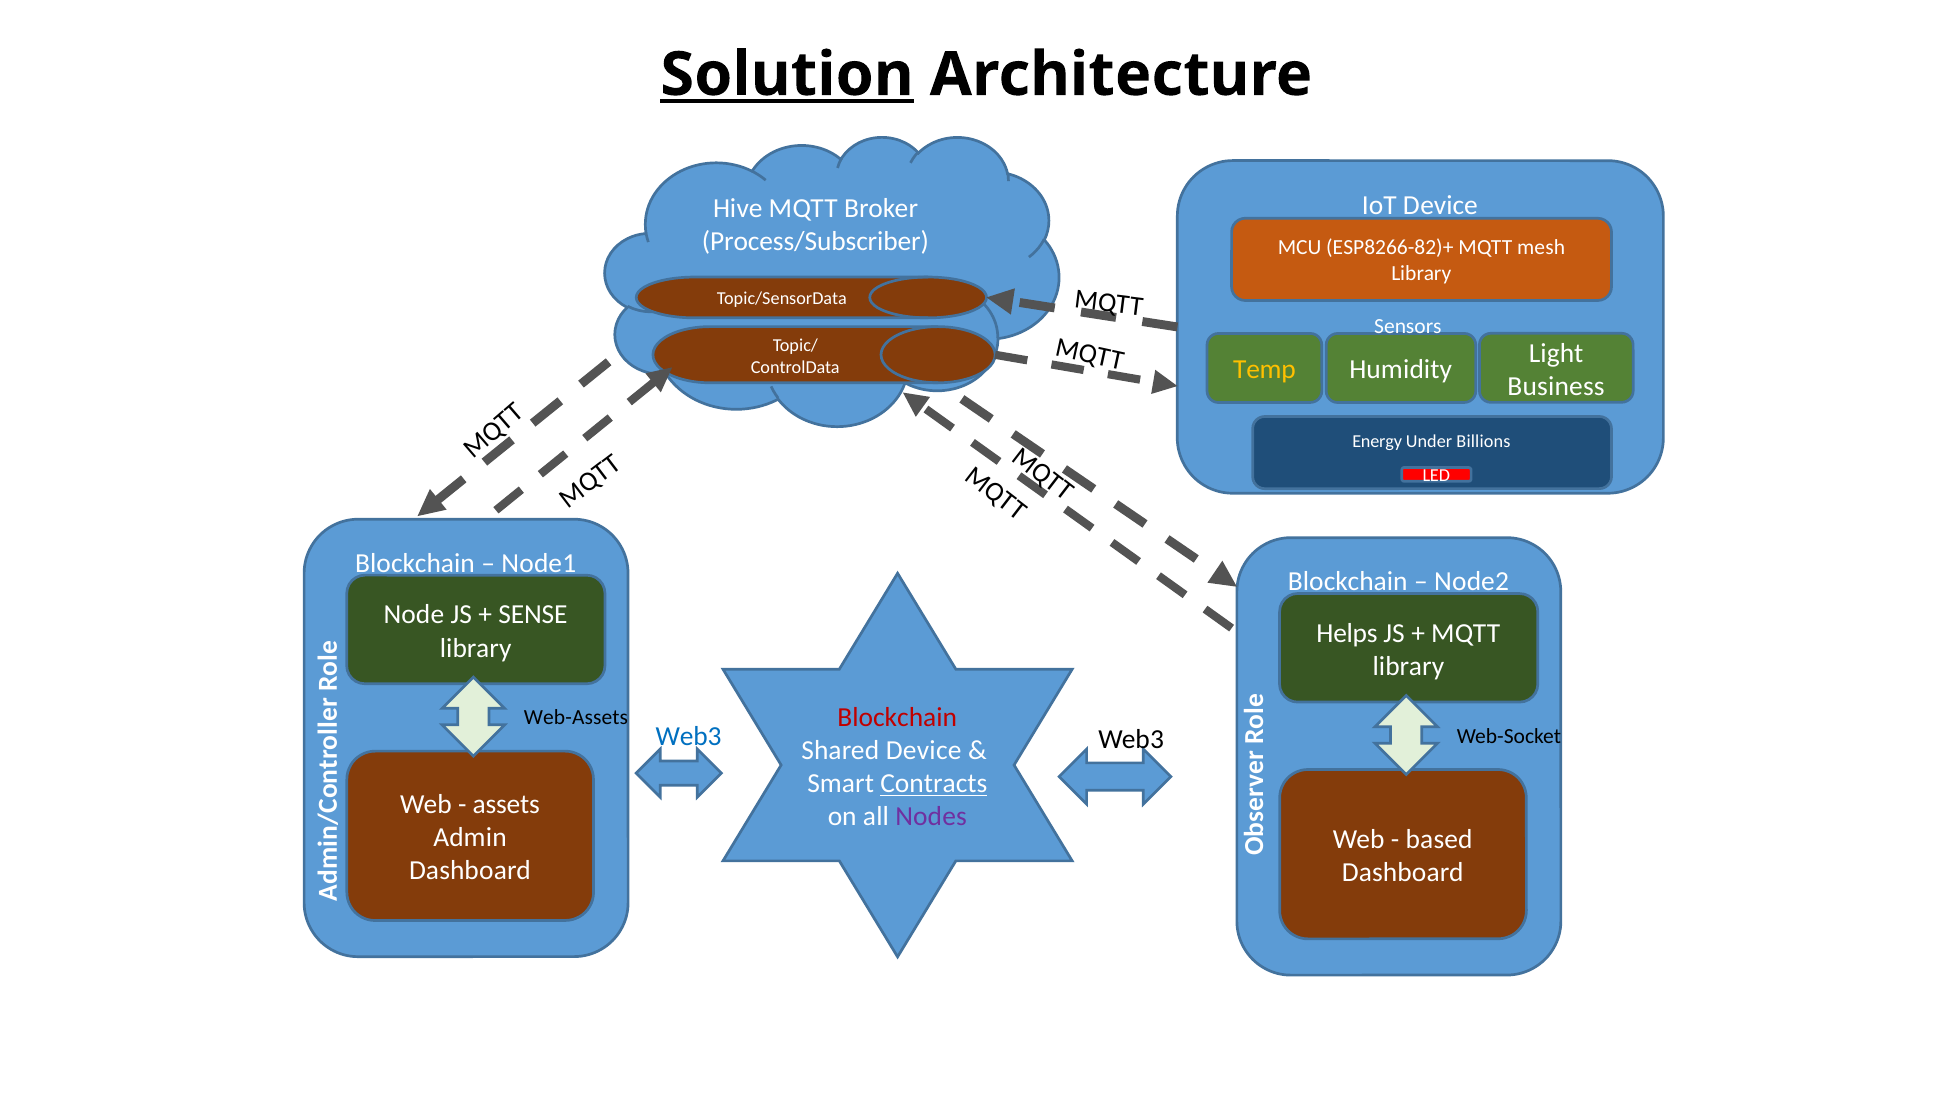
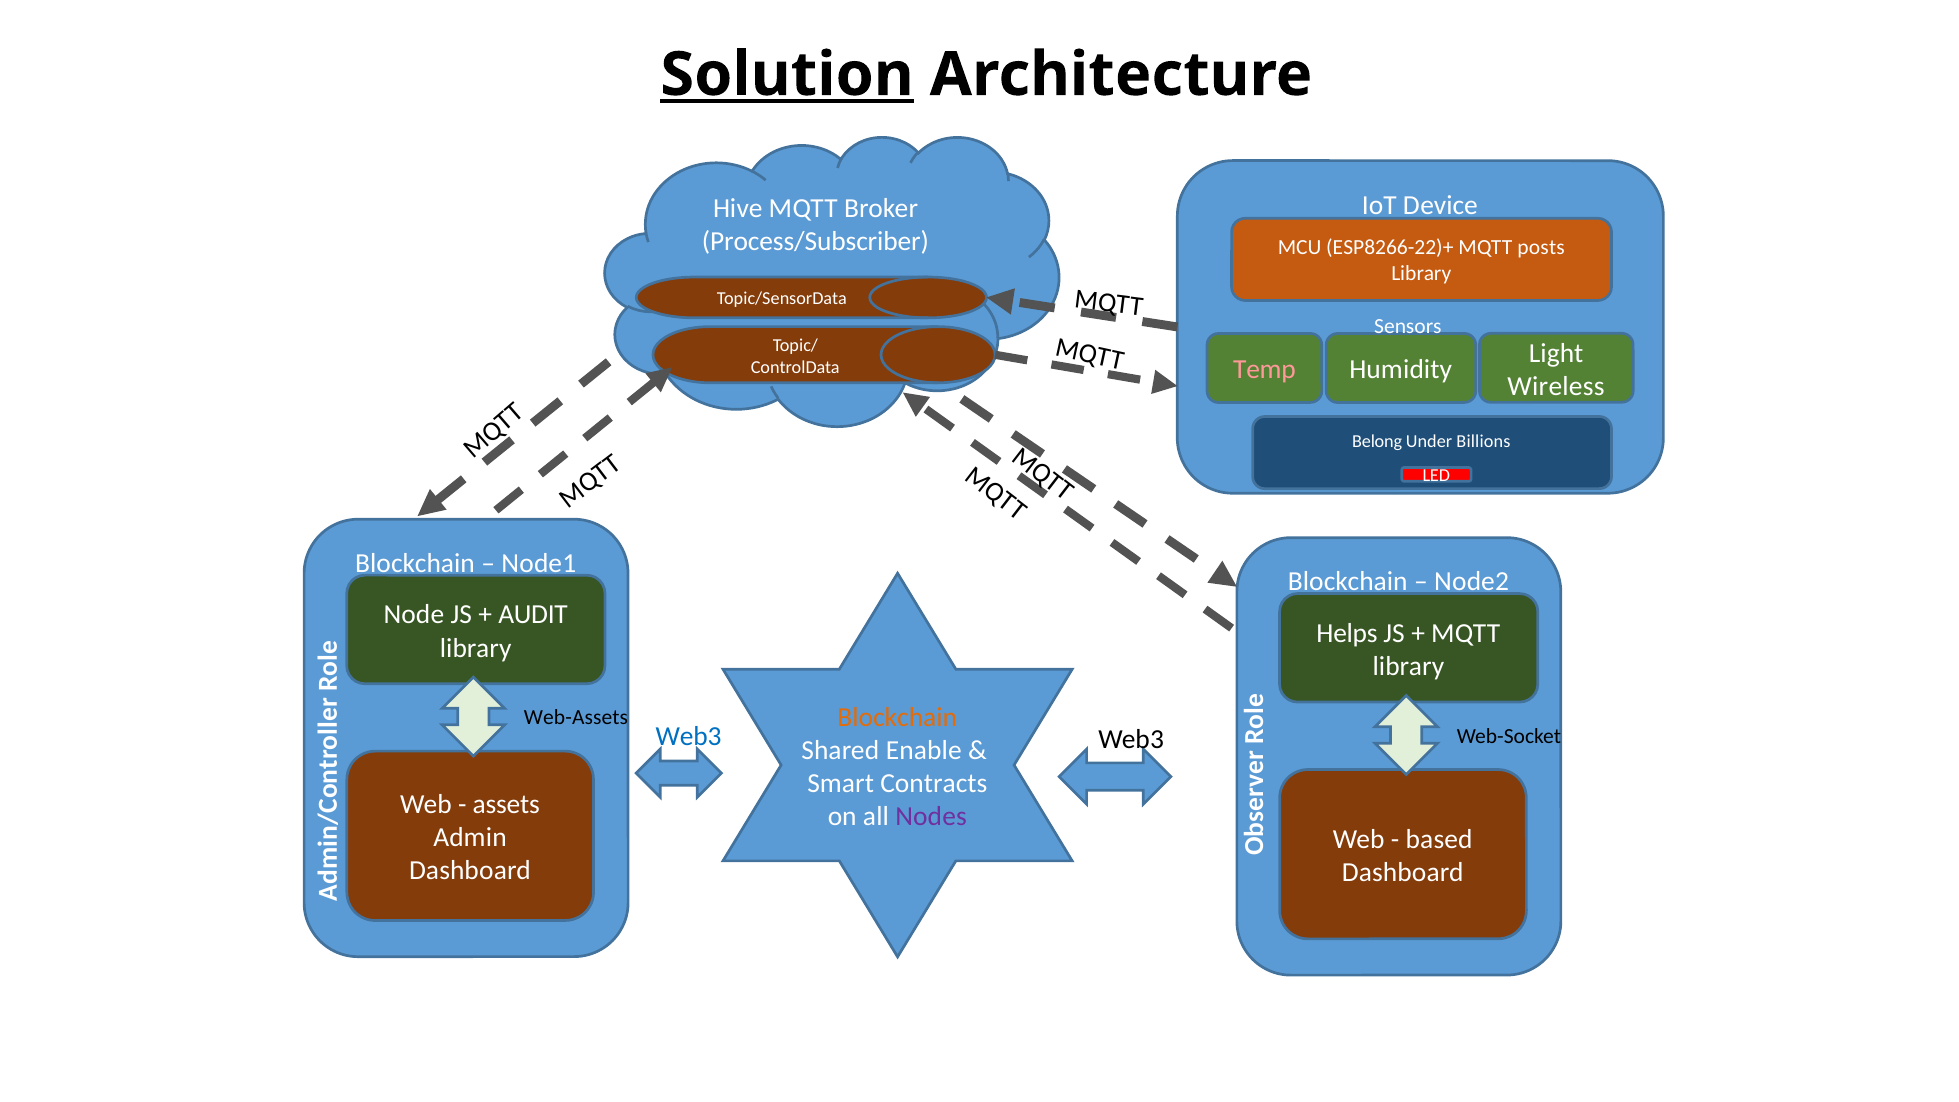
ESP8266-82)+: ESP8266-82)+ -> ESP8266-22)+
mesh: mesh -> posts
Temp colour: yellow -> pink
Business: Business -> Wireless
Energy: Energy -> Belong
SENSE: SENSE -> AUDIT
Blockchain at (897, 717) colour: red -> orange
Shared Device: Device -> Enable
Contracts underline: present -> none
